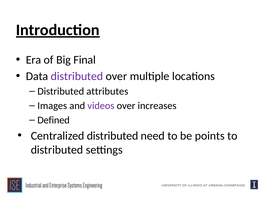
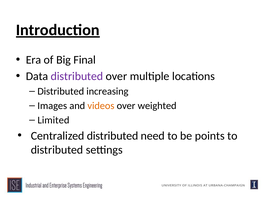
attributes: attributes -> increasing
videos colour: purple -> orange
increases: increases -> weighted
Defined: Defined -> Limited
